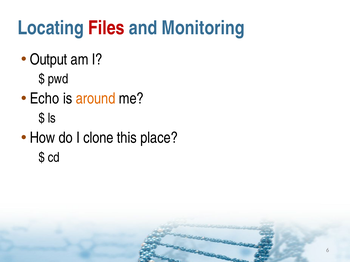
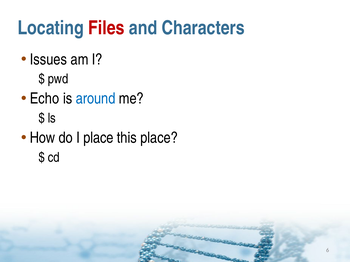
Monitoring: Monitoring -> Characters
Output: Output -> Issues
around colour: orange -> blue
I clone: clone -> place
